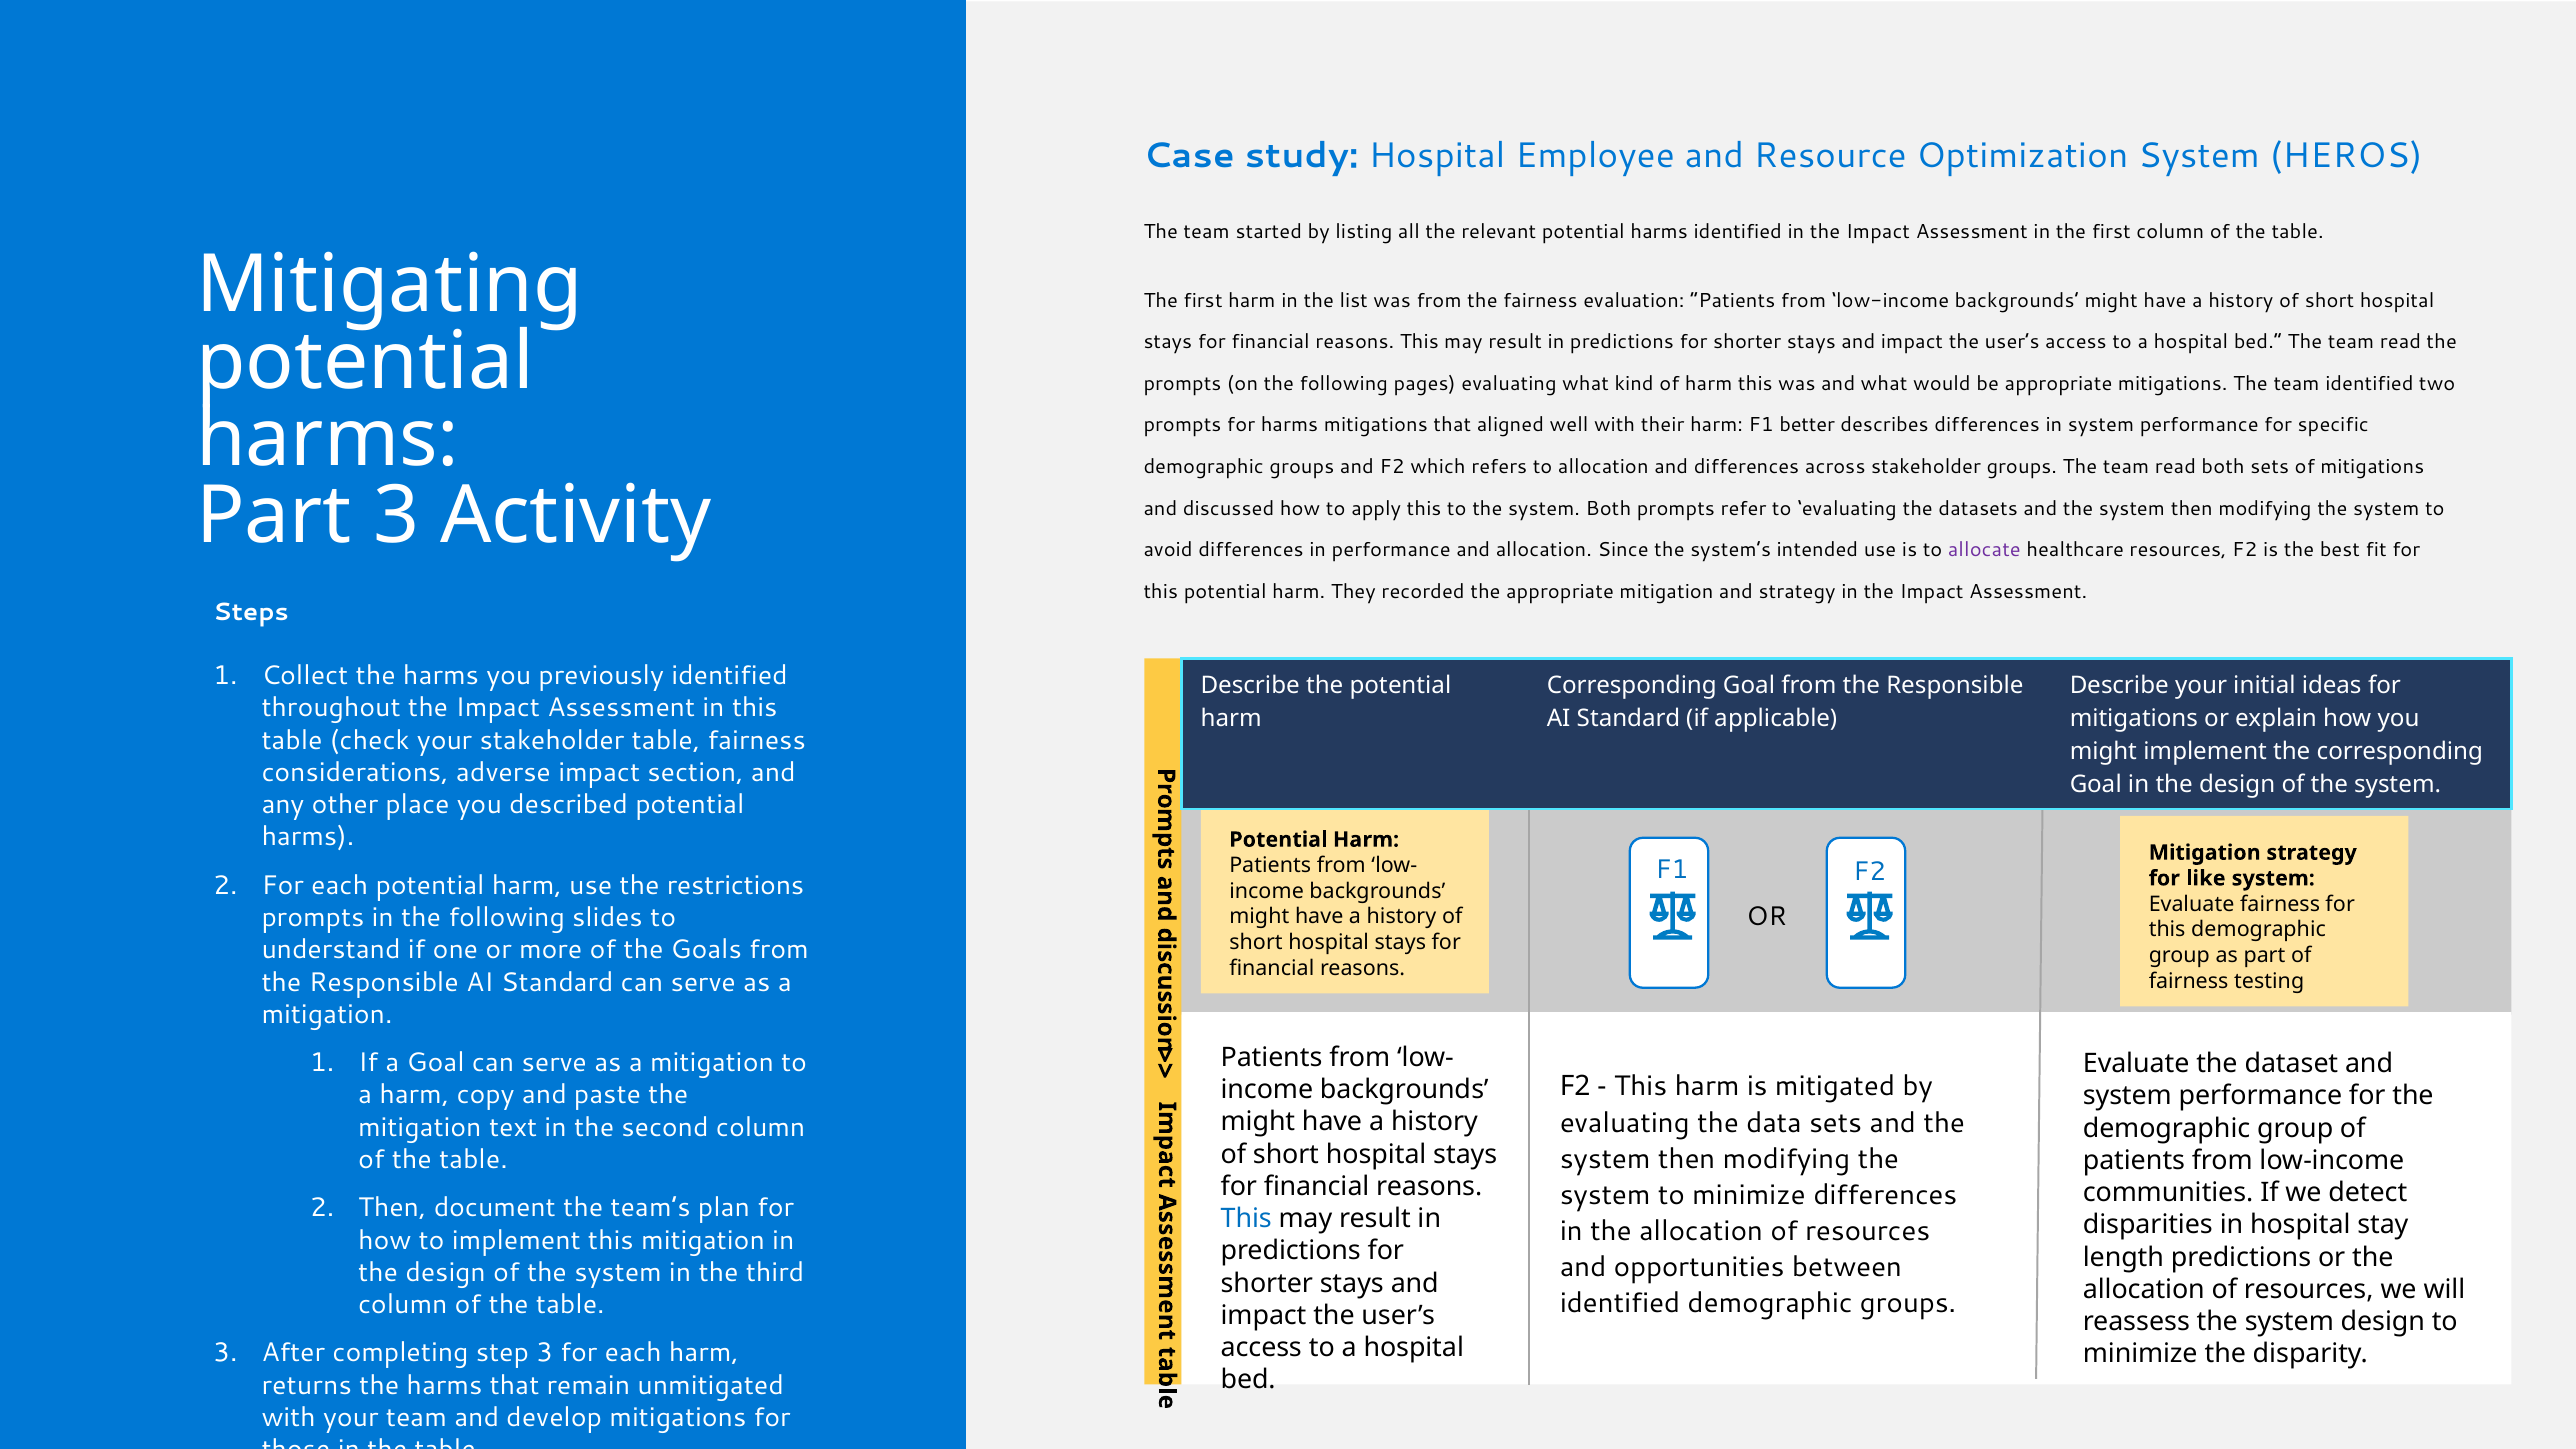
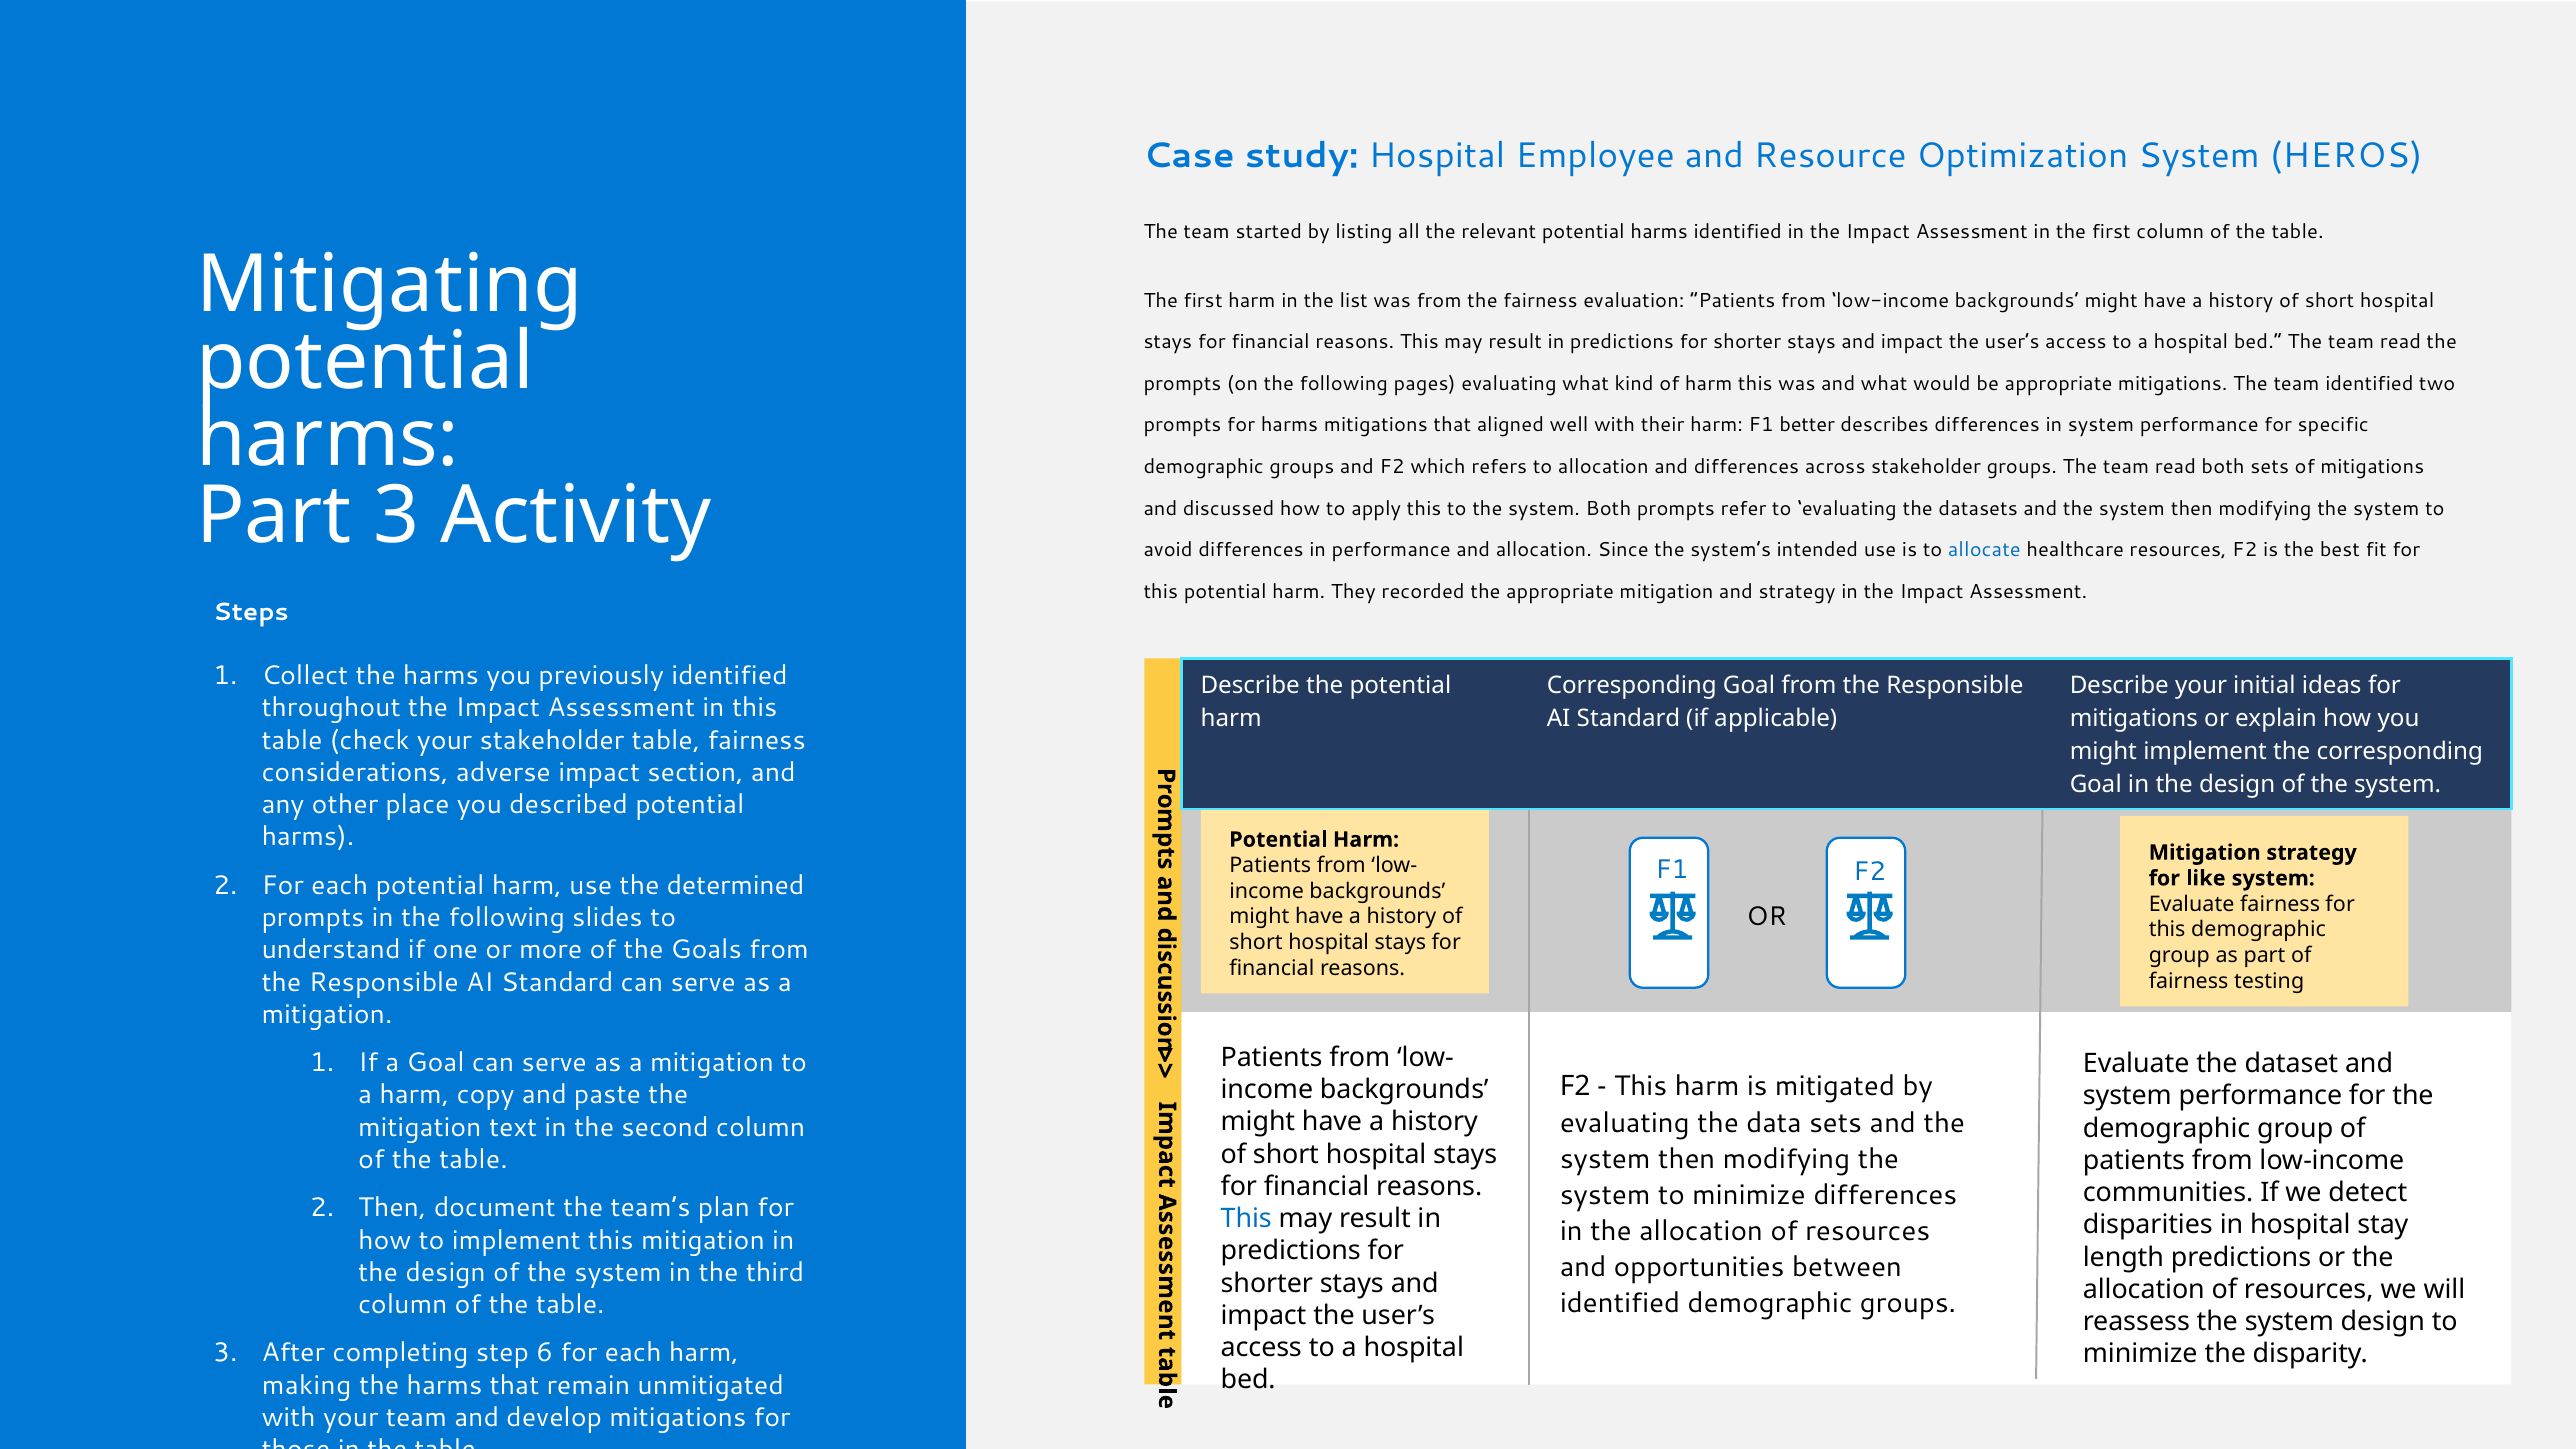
allocate colour: purple -> blue
restrictions: restrictions -> determined
step 3: 3 -> 6
returns: returns -> making
